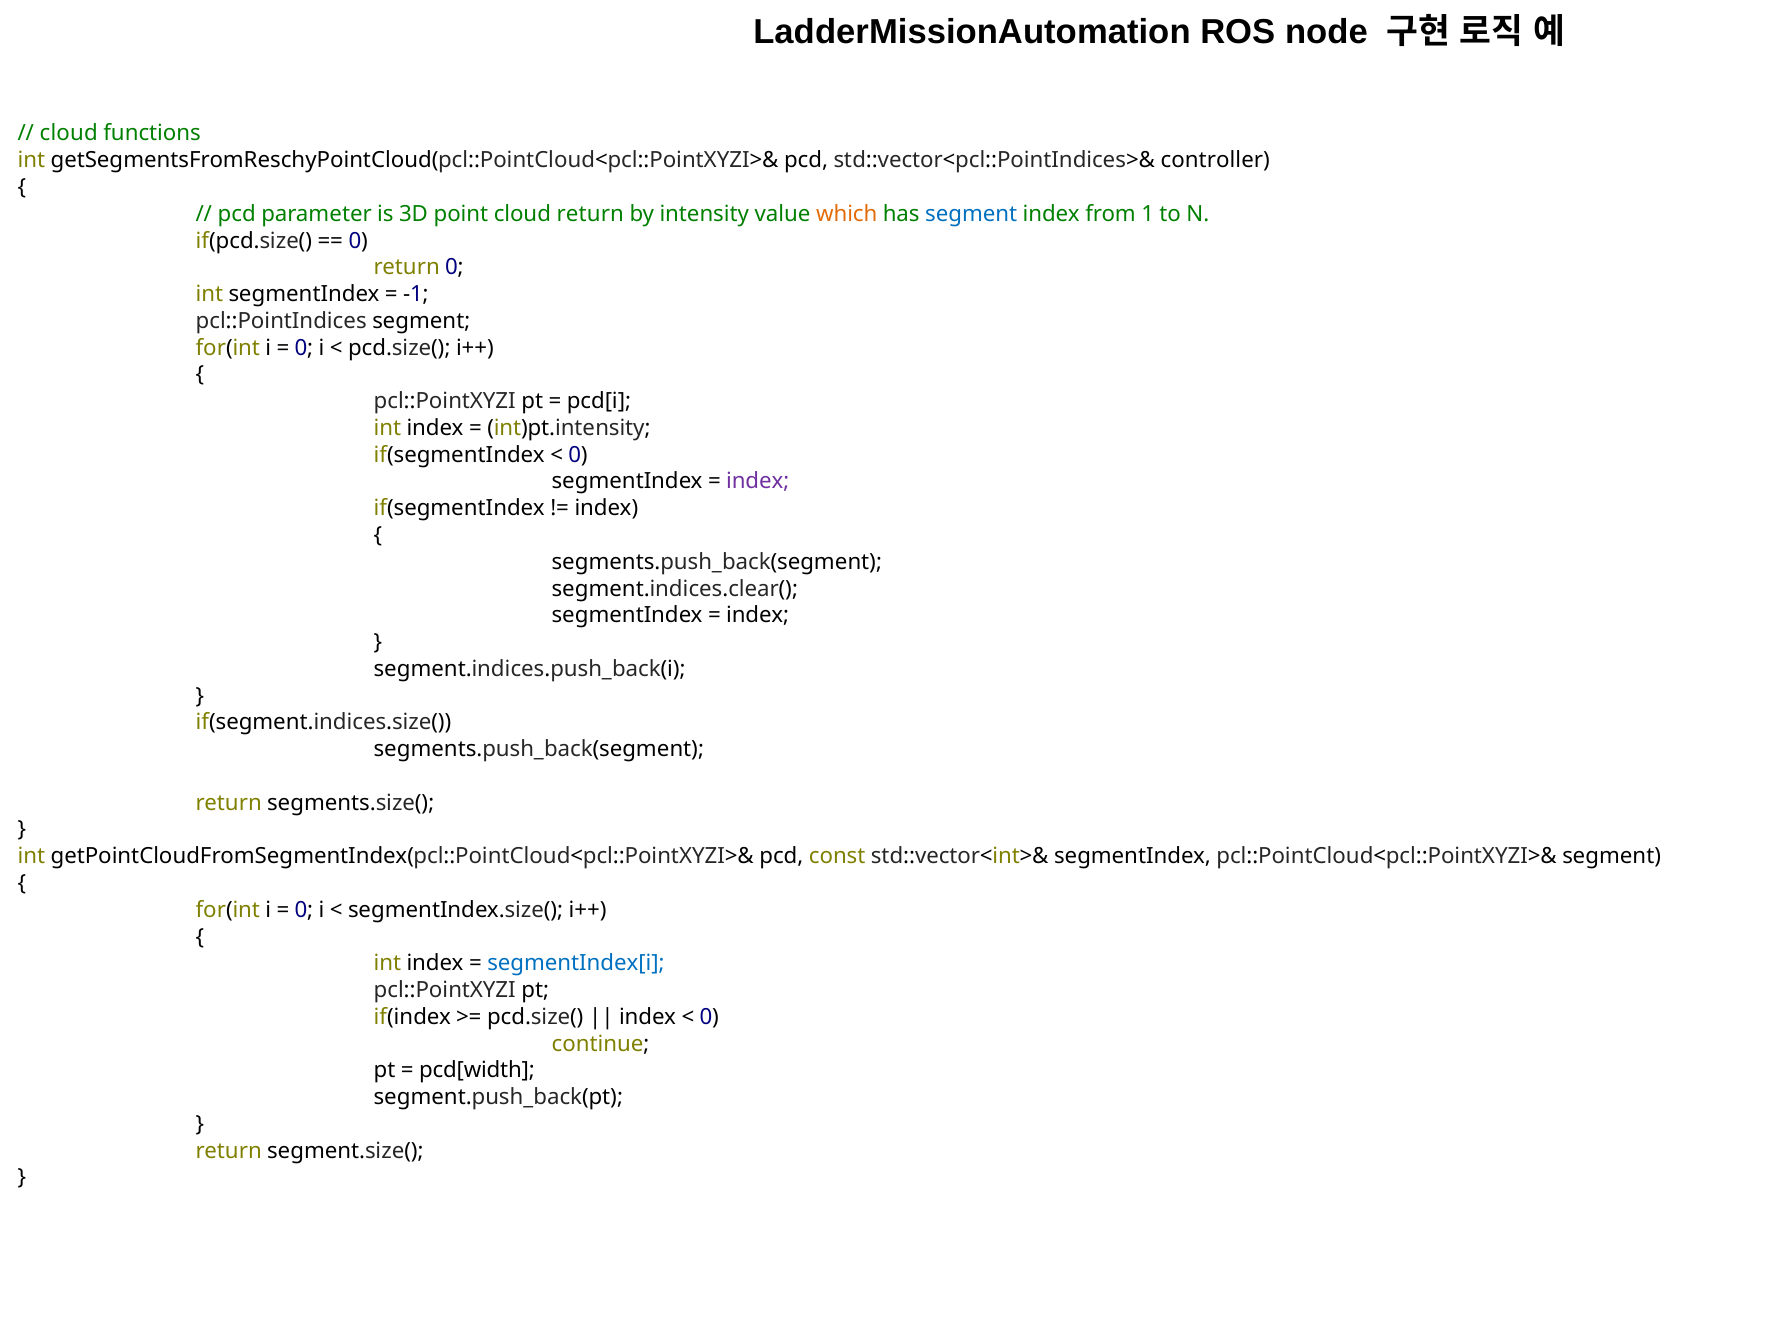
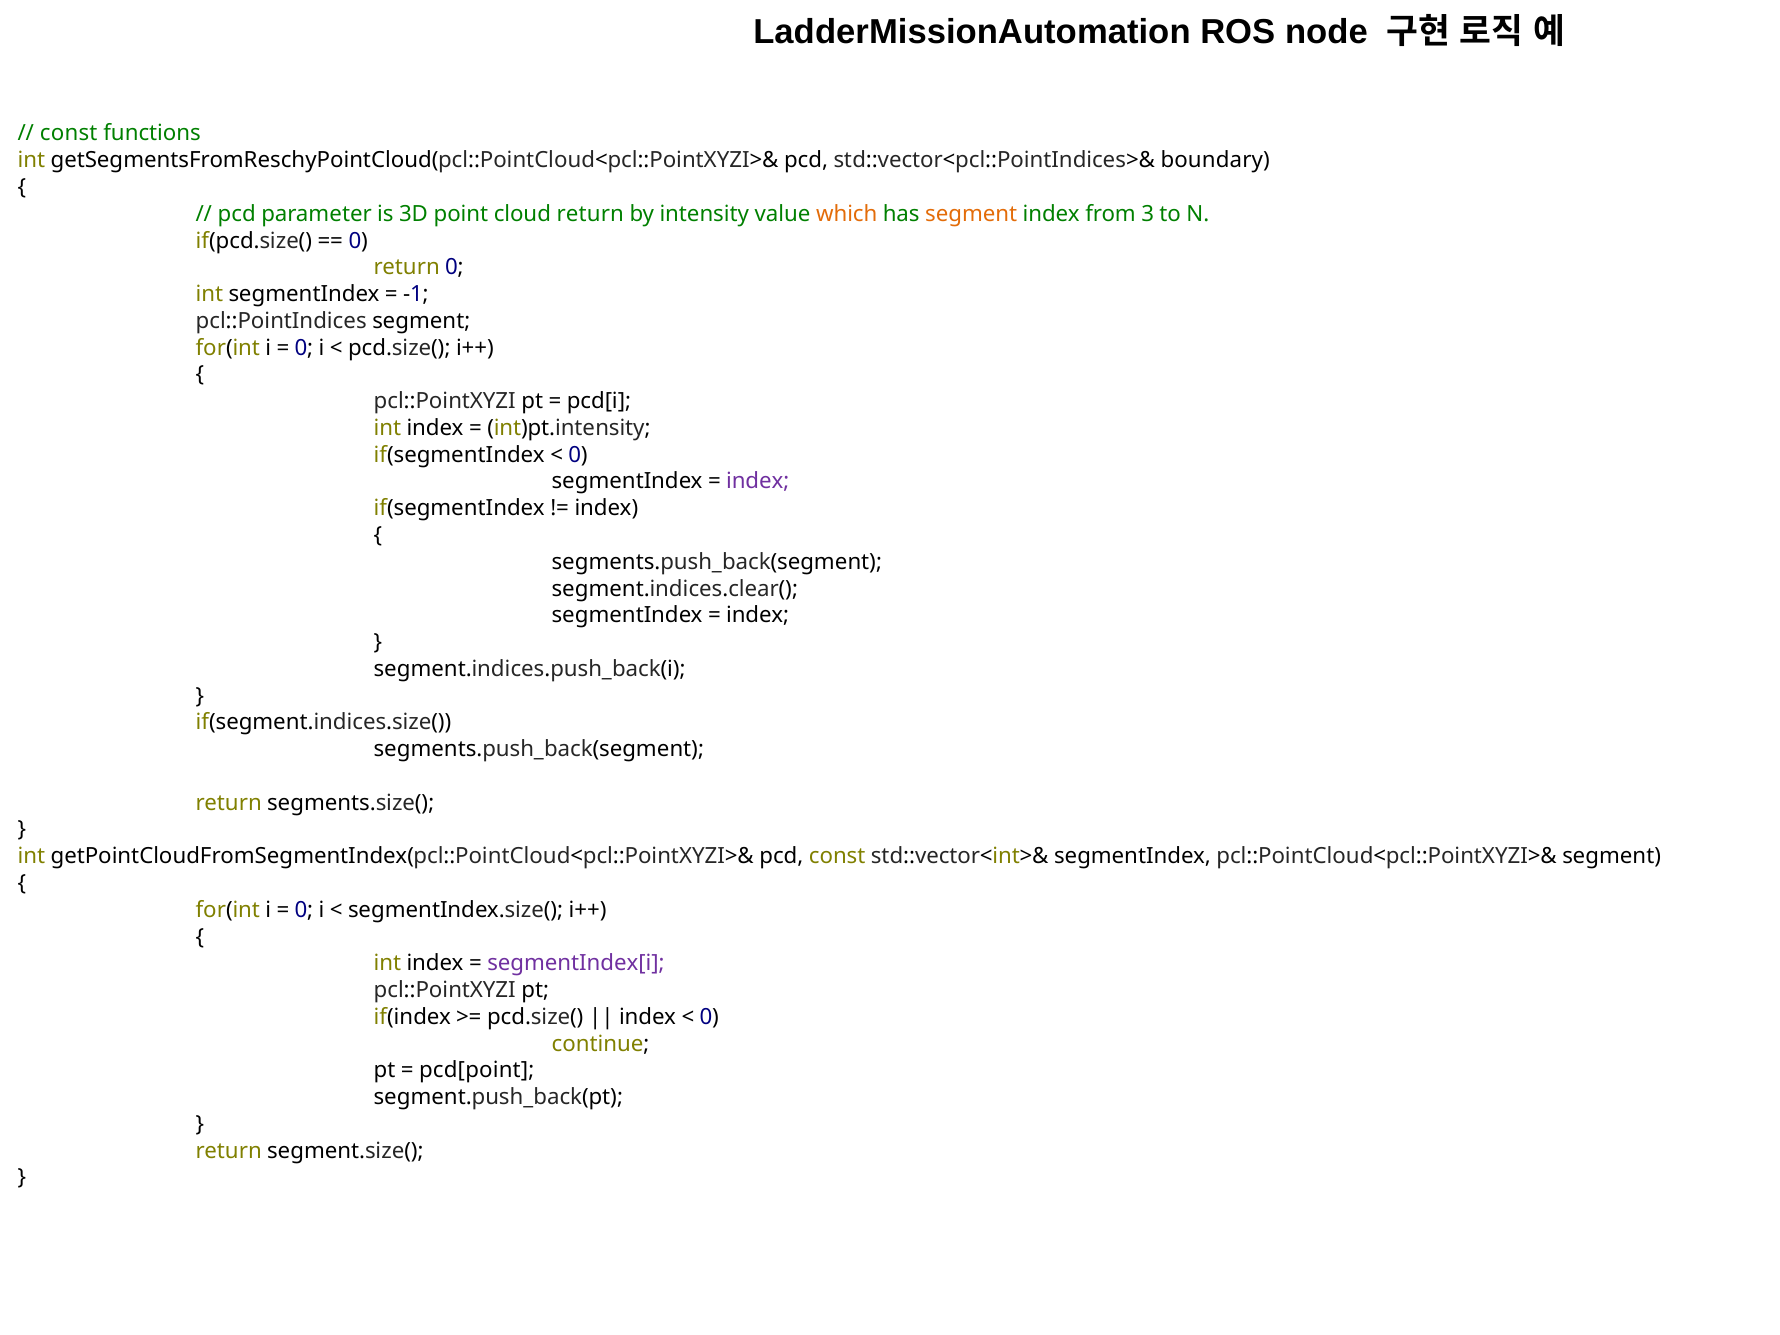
cloud at (69, 134): cloud -> const
controller: controller -> boundary
segment at (971, 214) colour: blue -> orange
1: 1 -> 3
segmentIndex[i colour: blue -> purple
pcd[width: pcd[width -> pcd[point
